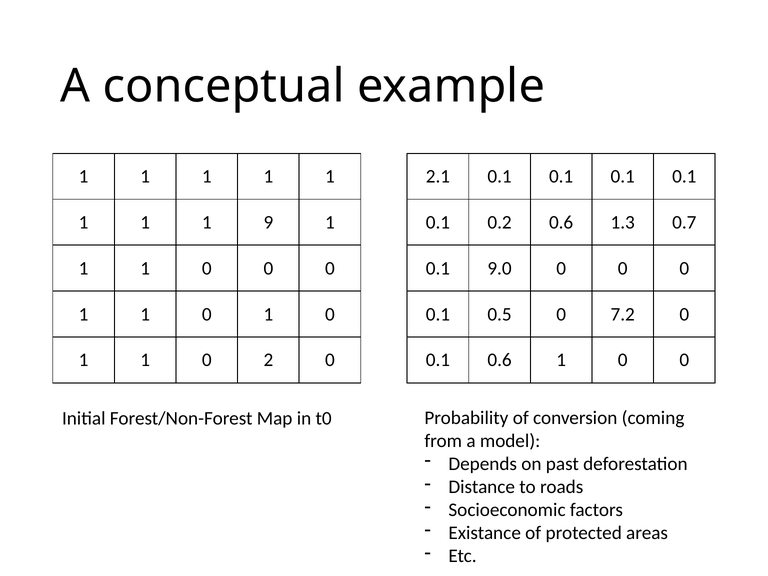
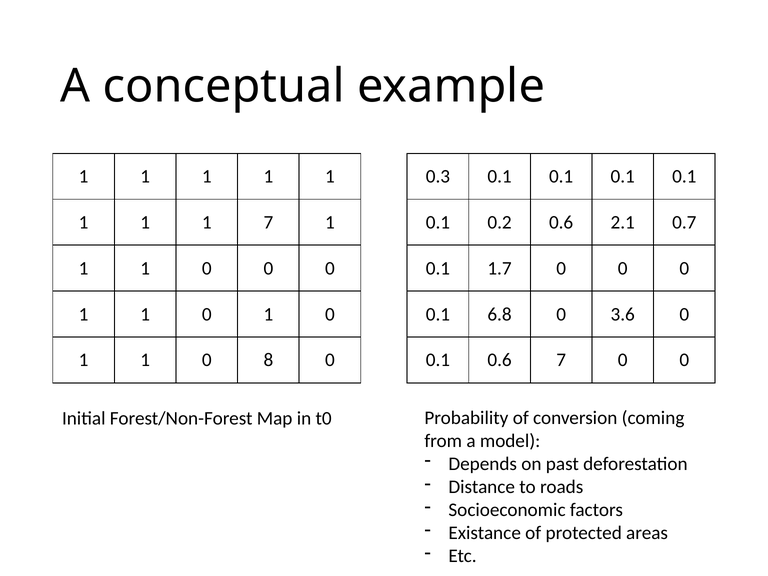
2.1: 2.1 -> 0.3
1 9: 9 -> 7
1.3: 1.3 -> 2.1
9.0: 9.0 -> 1.7
0.5: 0.5 -> 6.8
7.2: 7.2 -> 3.6
2: 2 -> 8
0.6 1: 1 -> 7
